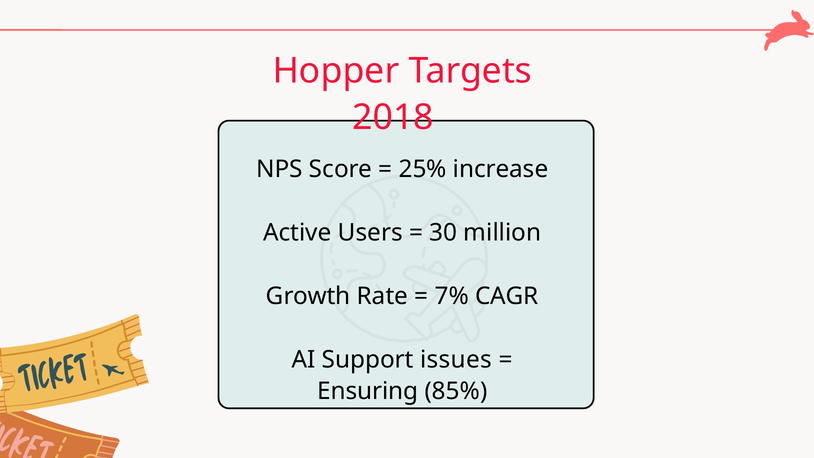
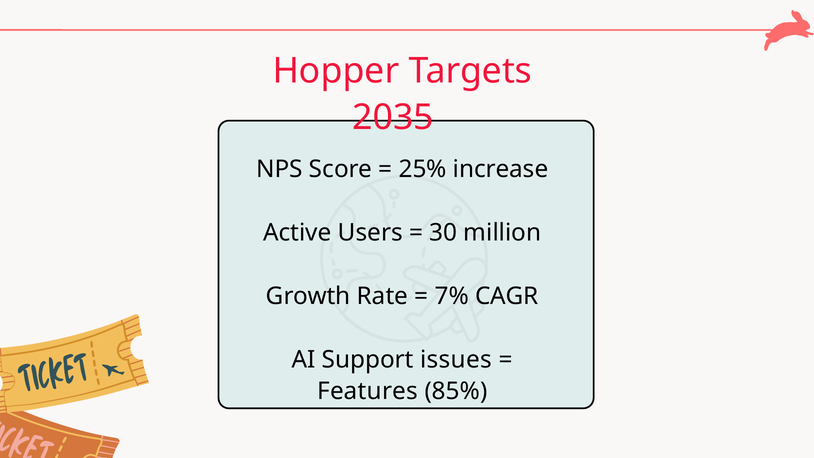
2018: 2018 -> 2035
Ensuring: Ensuring -> Features
